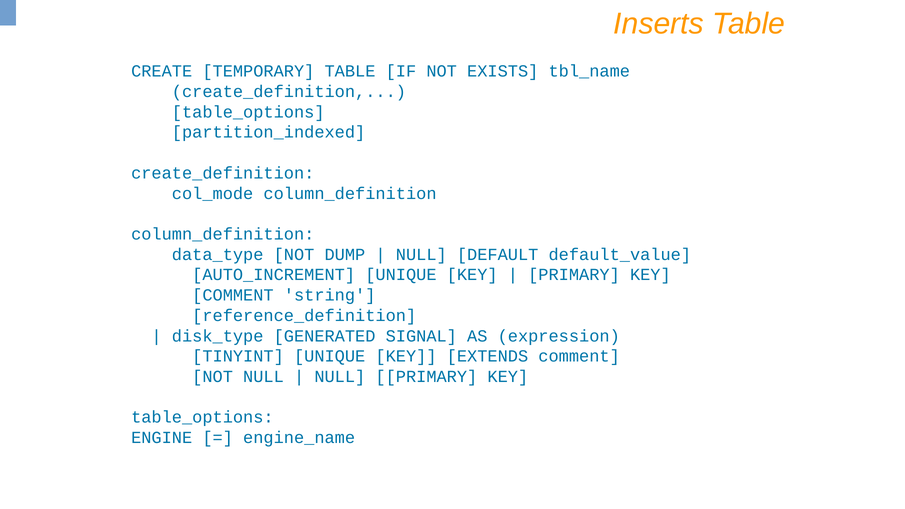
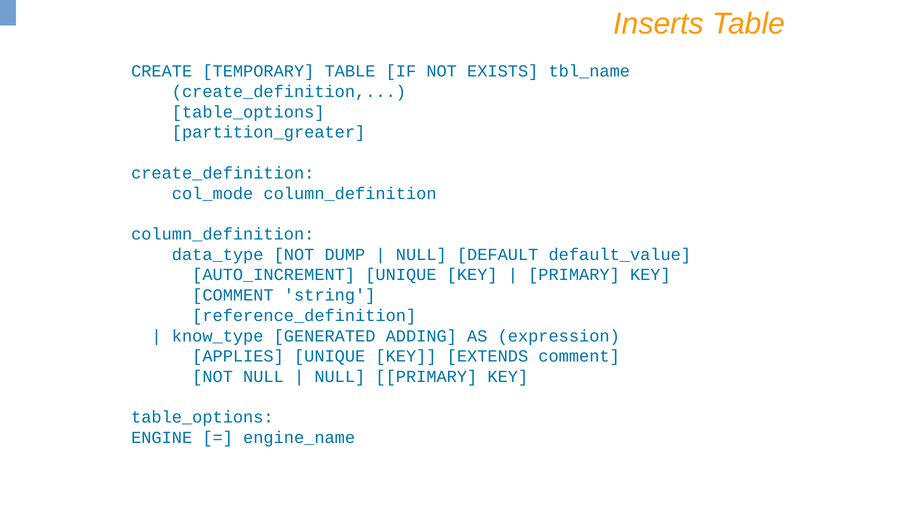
partition_indexed: partition_indexed -> partition_greater
disk_type: disk_type -> know_type
SIGNAL: SIGNAL -> ADDING
TINYINT: TINYINT -> APPLIES
